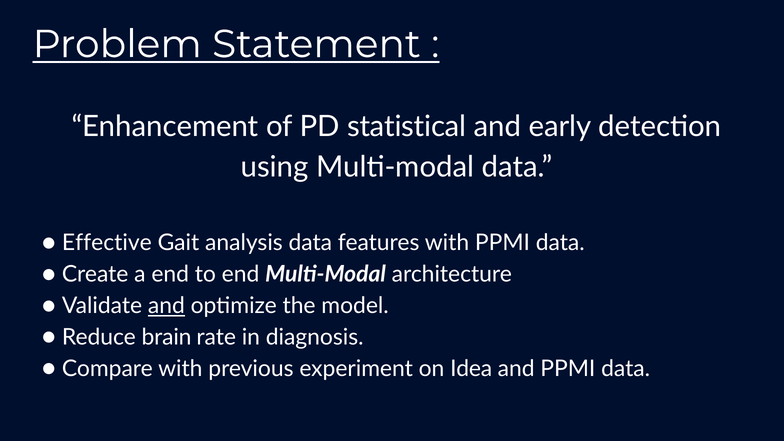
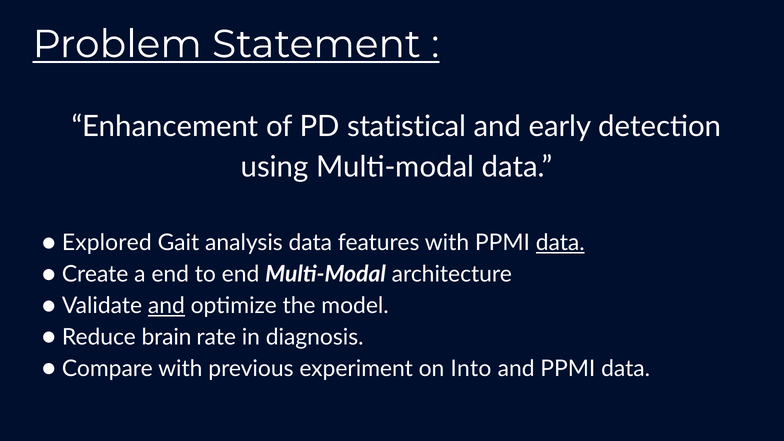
Effective: Effective -> Explored
data at (560, 243) underline: none -> present
Idea: Idea -> Into
